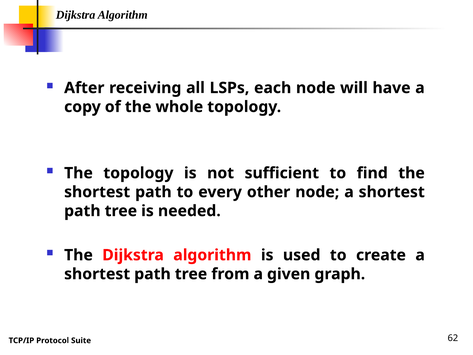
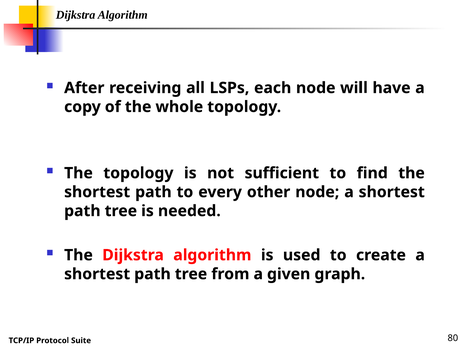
62: 62 -> 80
